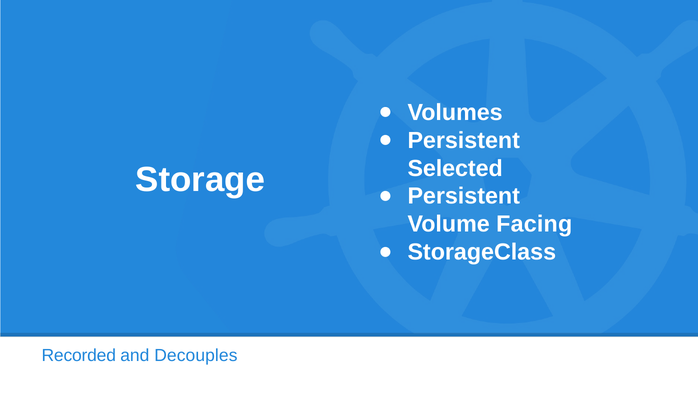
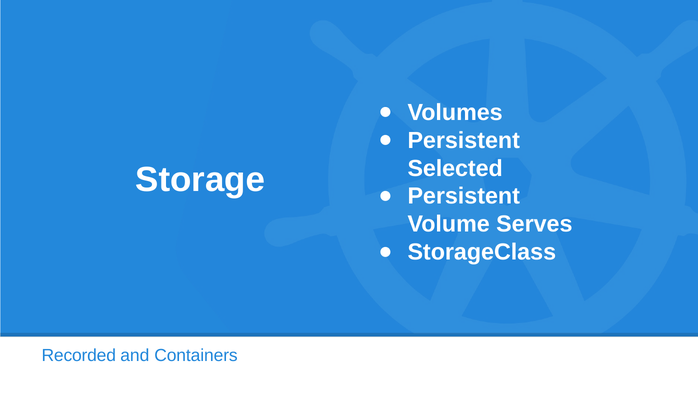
Facing: Facing -> Serves
Decouples: Decouples -> Containers
